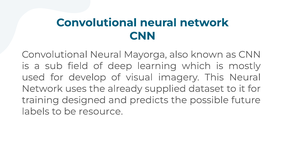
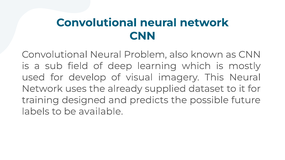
Mayorga: Mayorga -> Problem
resource: resource -> available
